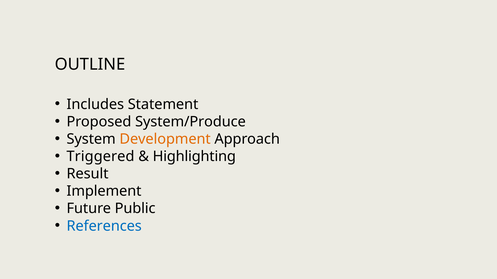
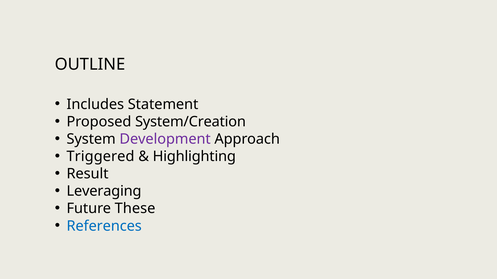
System/Produce: System/Produce -> System/Creation
Development colour: orange -> purple
Implement: Implement -> Leveraging
Public: Public -> These
